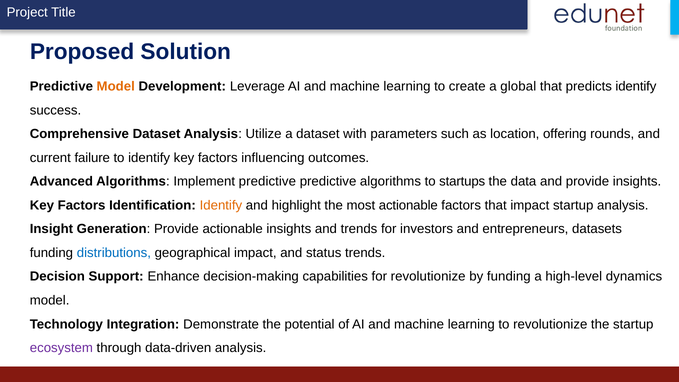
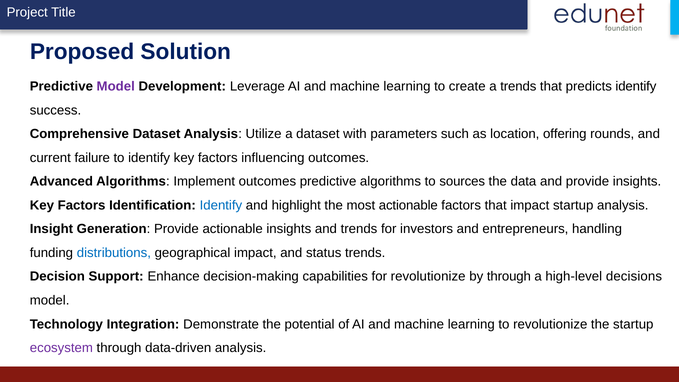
Model at (116, 86) colour: orange -> purple
a global: global -> trends
Implement predictive: predictive -> outcomes
startups: startups -> sources
Identify at (221, 205) colour: orange -> blue
datasets: datasets -> handling
by funding: funding -> through
dynamics: dynamics -> decisions
